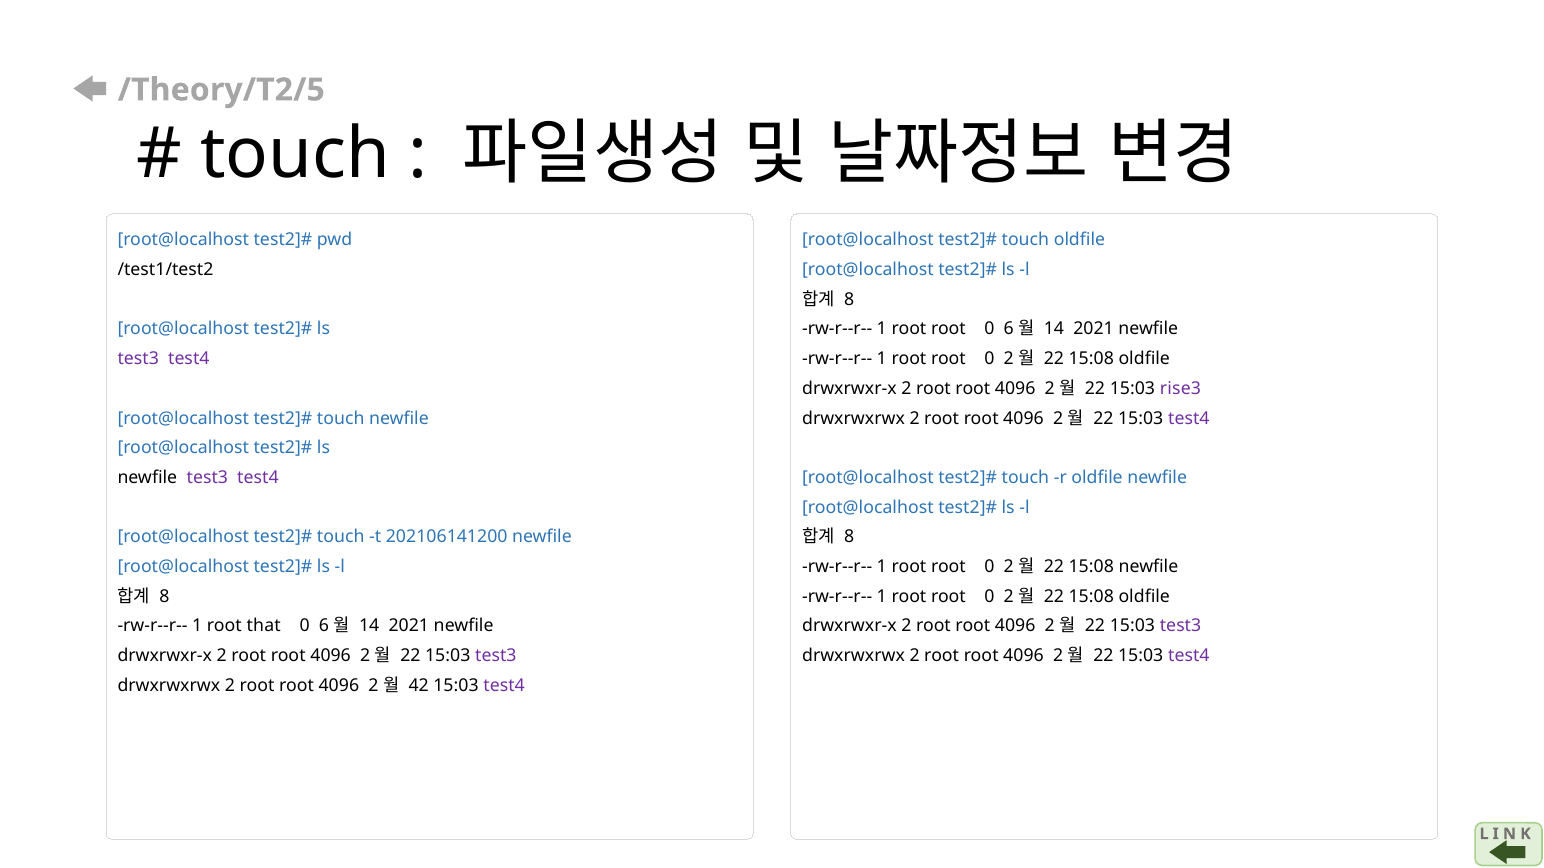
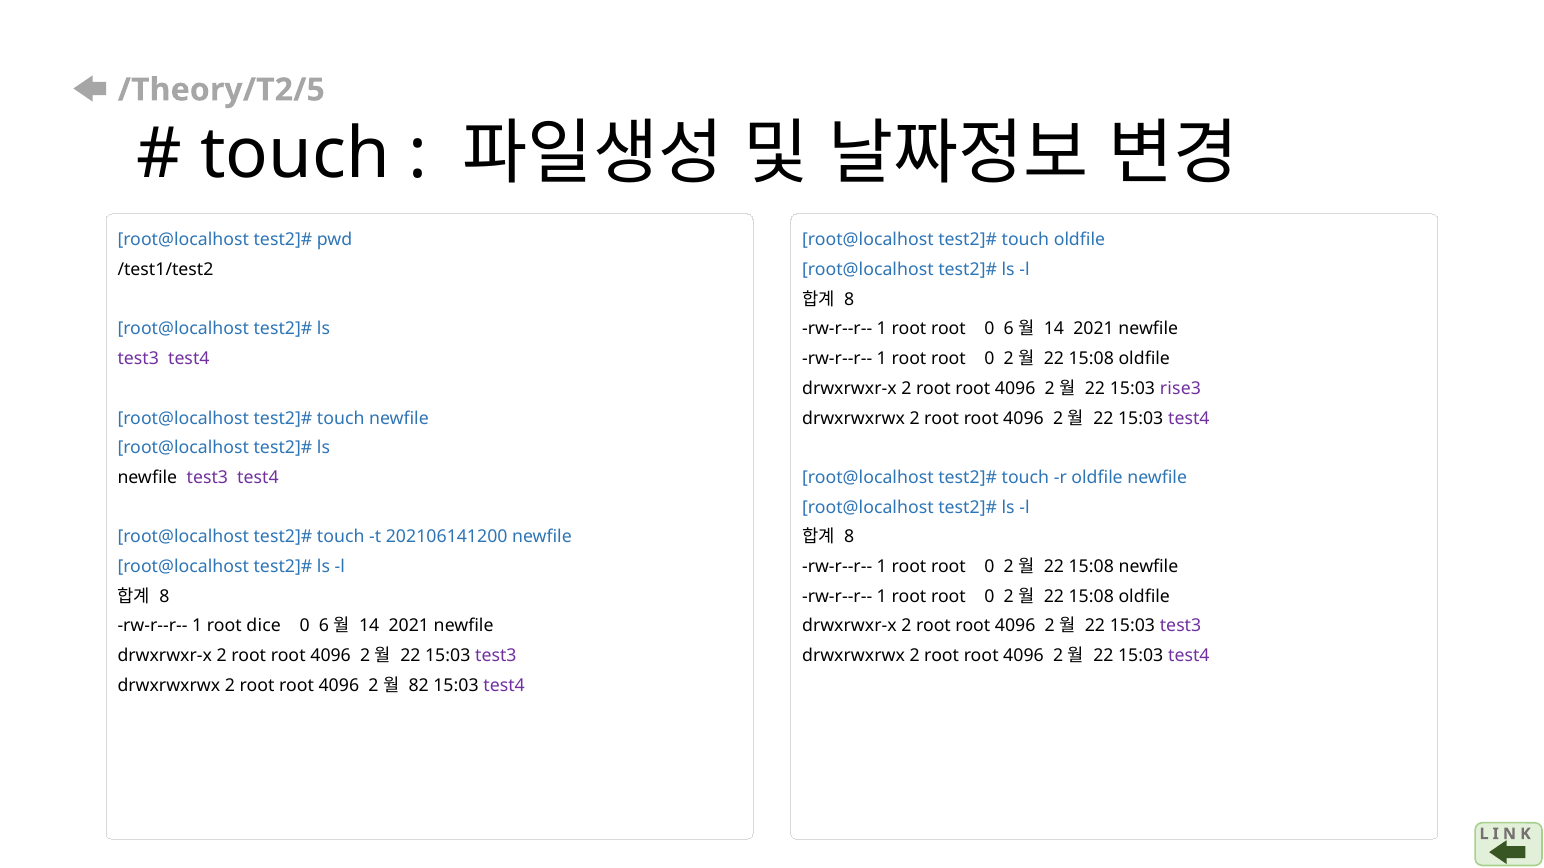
that: that -> dice
42: 42 -> 82
